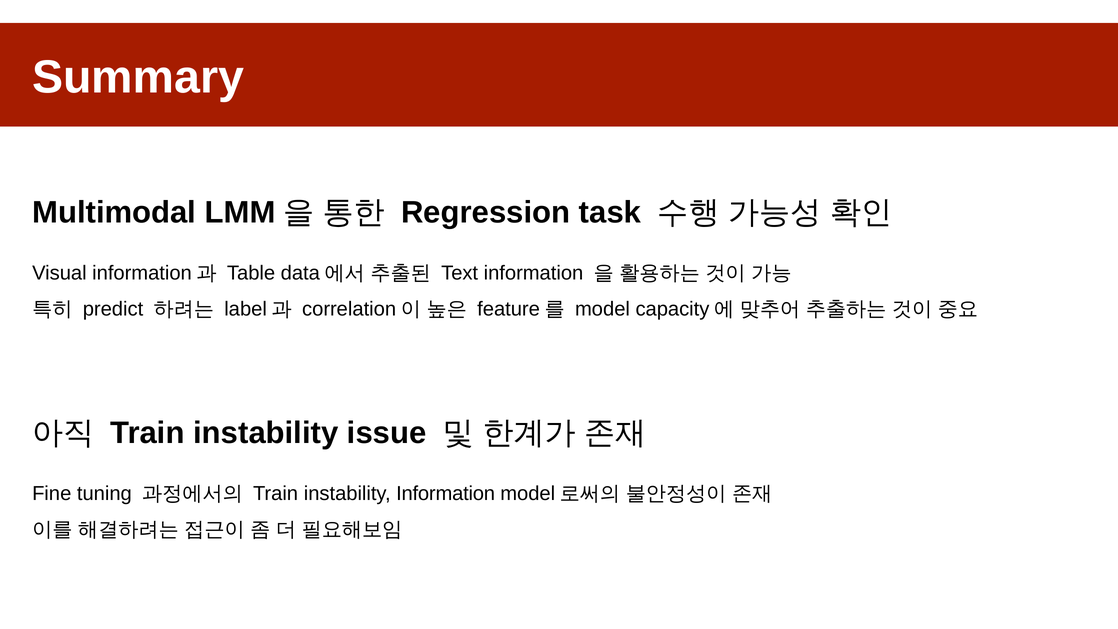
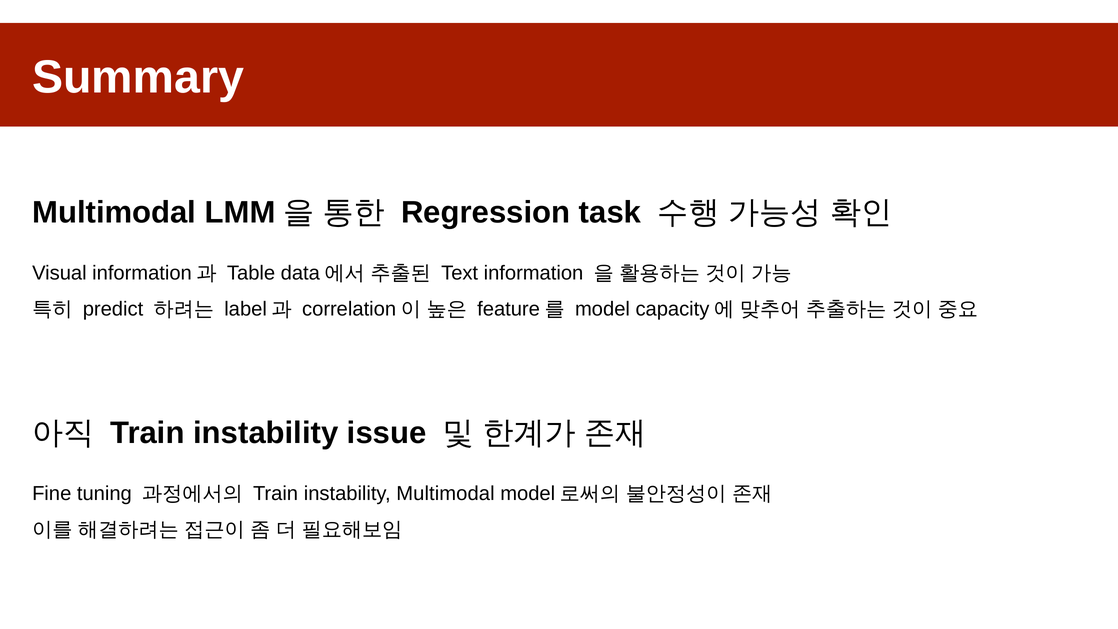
instability Information: Information -> Multimodal
